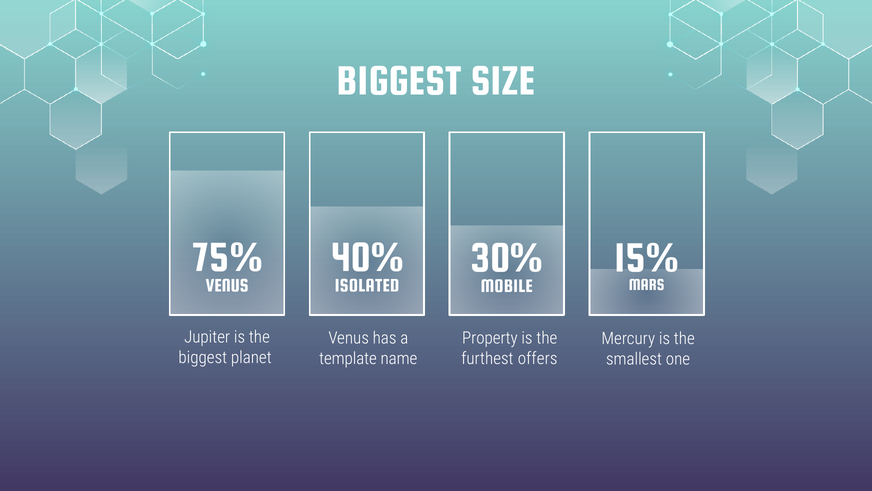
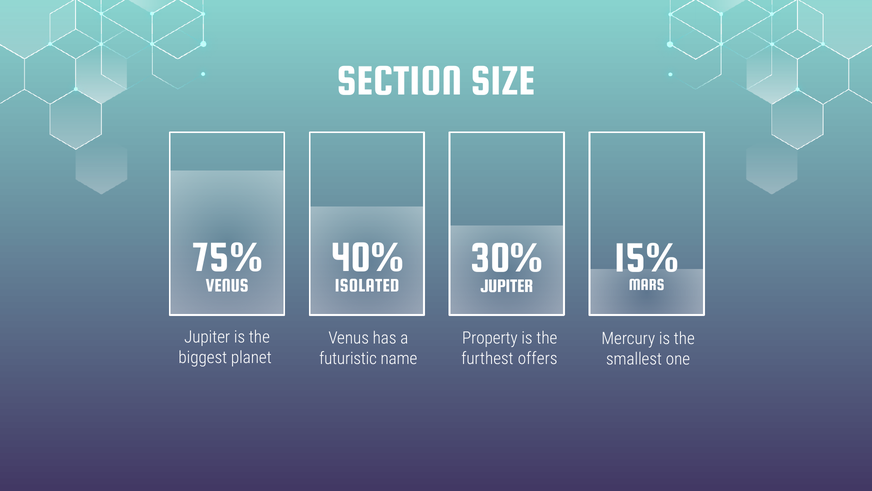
BIGGEST at (399, 80): BIGGEST -> SECTION
MOBILE at (507, 286): MOBILE -> JUPITER
template: template -> futuristic
